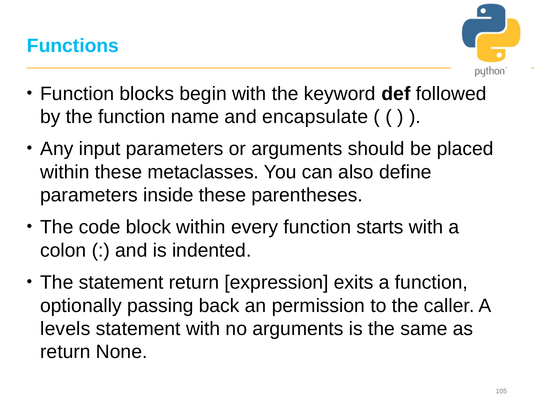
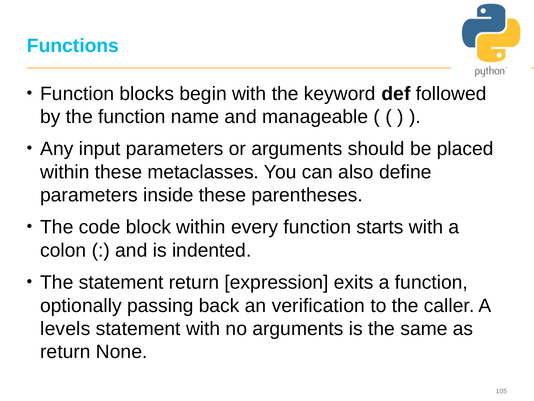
encapsulate: encapsulate -> manageable
permission: permission -> verification
